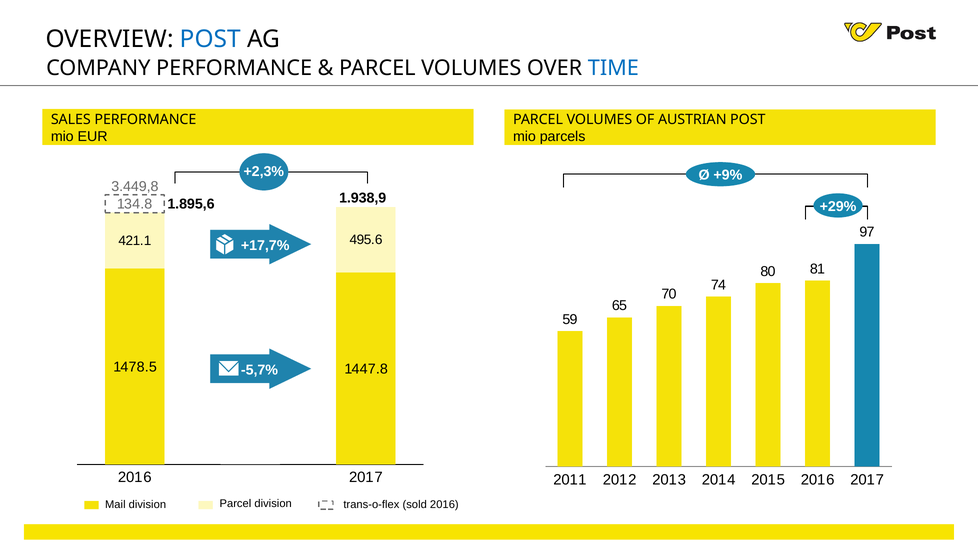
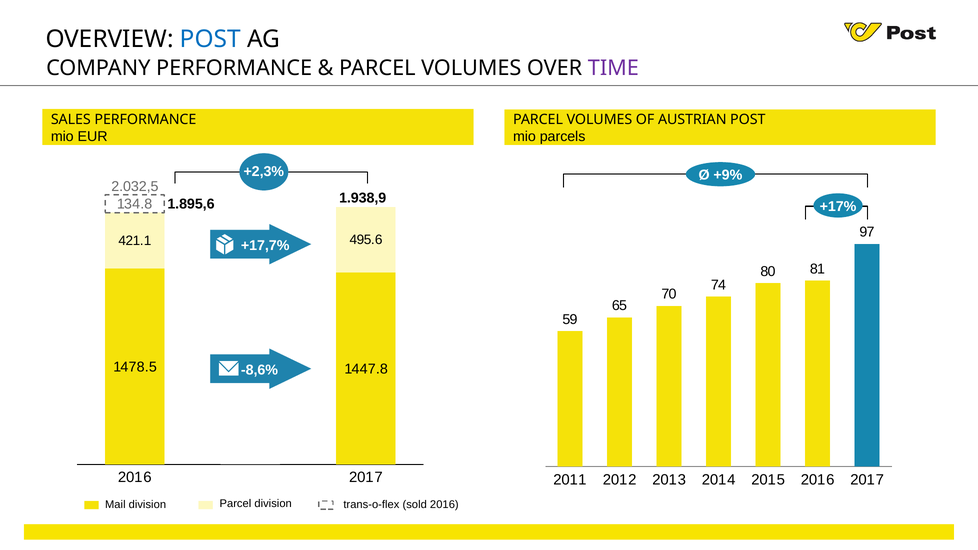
TIME colour: blue -> purple
3.449,8: 3.449,8 -> 2.032,5
+29%: +29% -> +17%
-5,7%: -5,7% -> -8,6%
